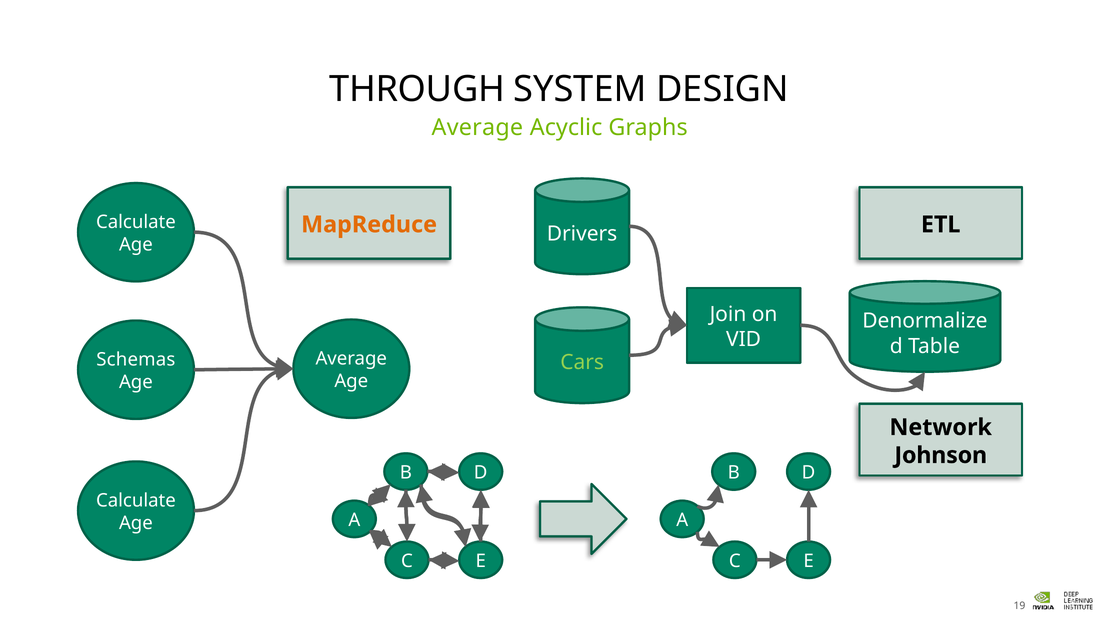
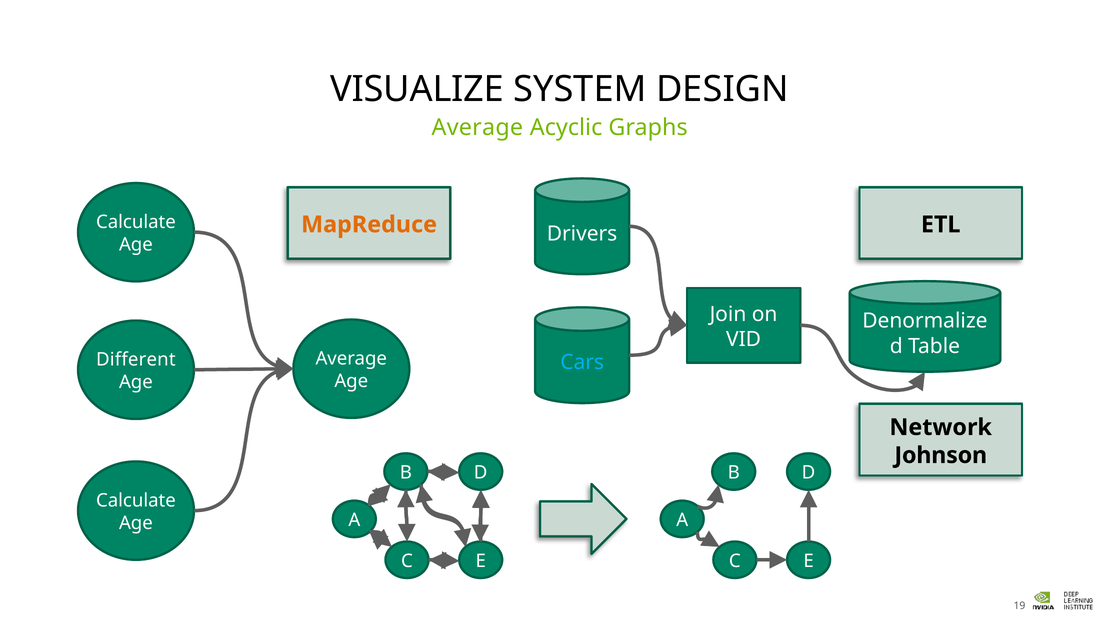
THROUGH: THROUGH -> VISUALIZE
Schemas: Schemas -> Different
Cars colour: light green -> light blue
